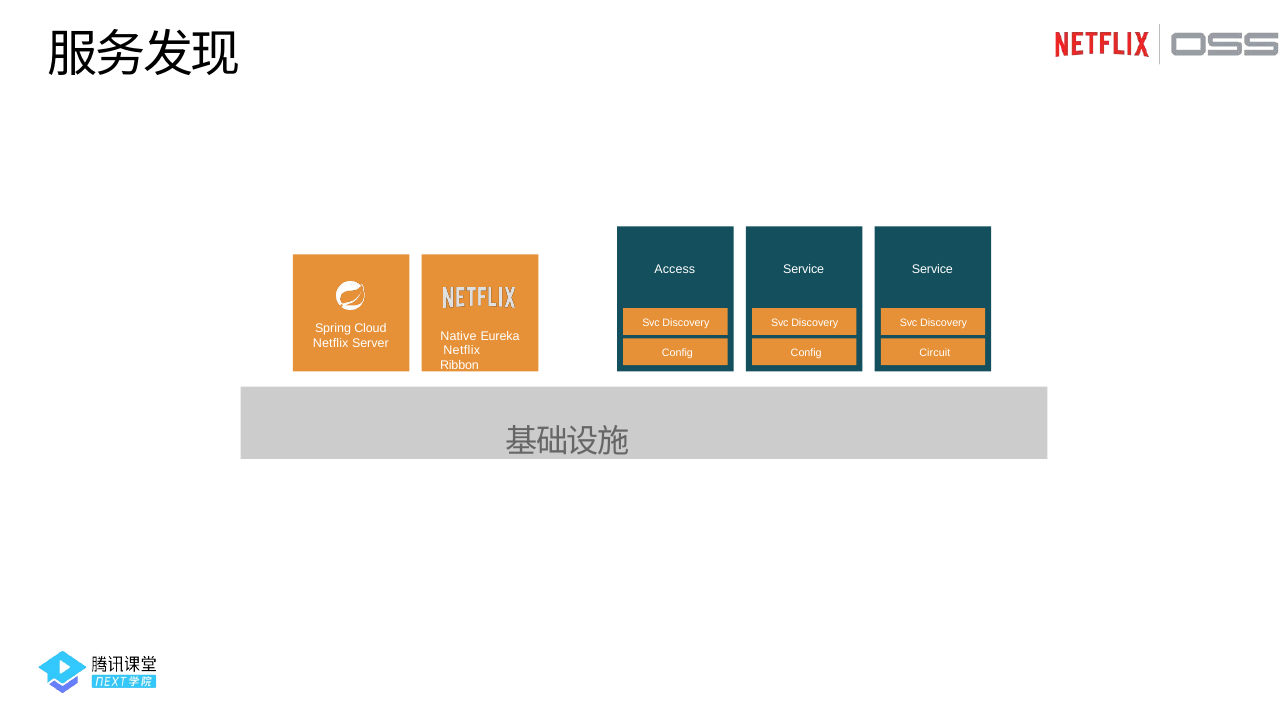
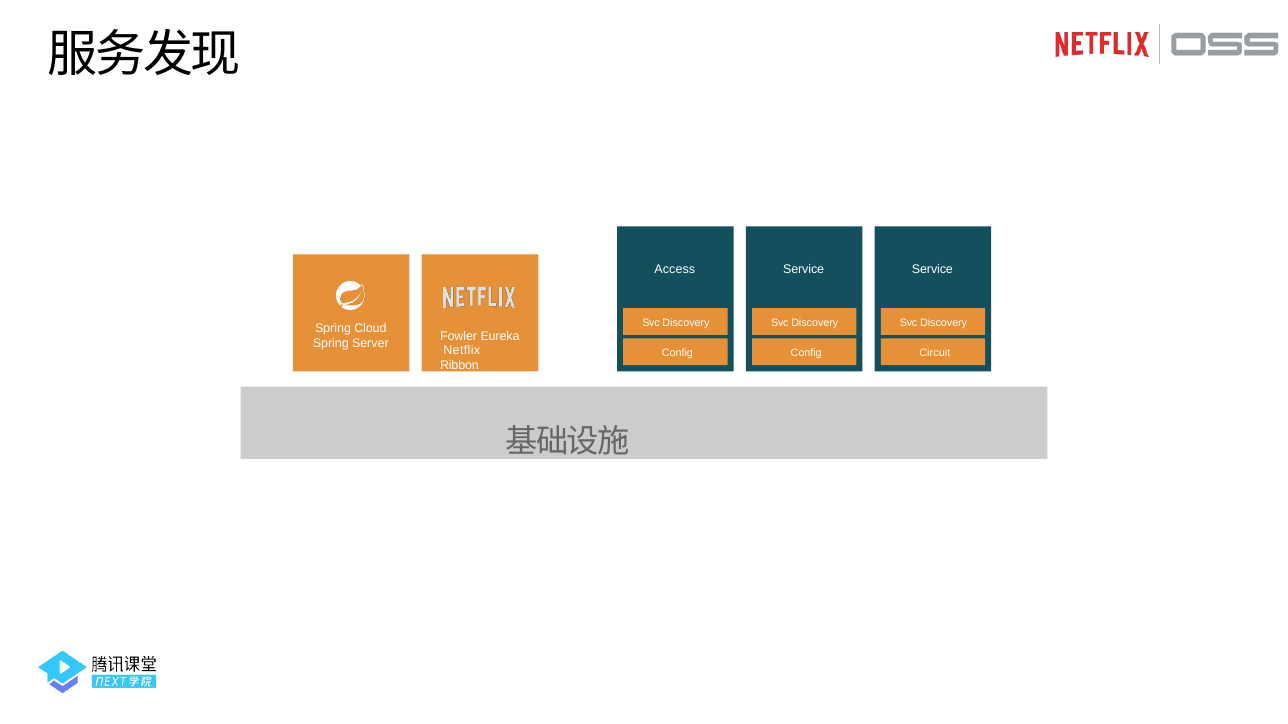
Native: Native -> Fowler
Netflix at (331, 344): Netflix -> Spring
